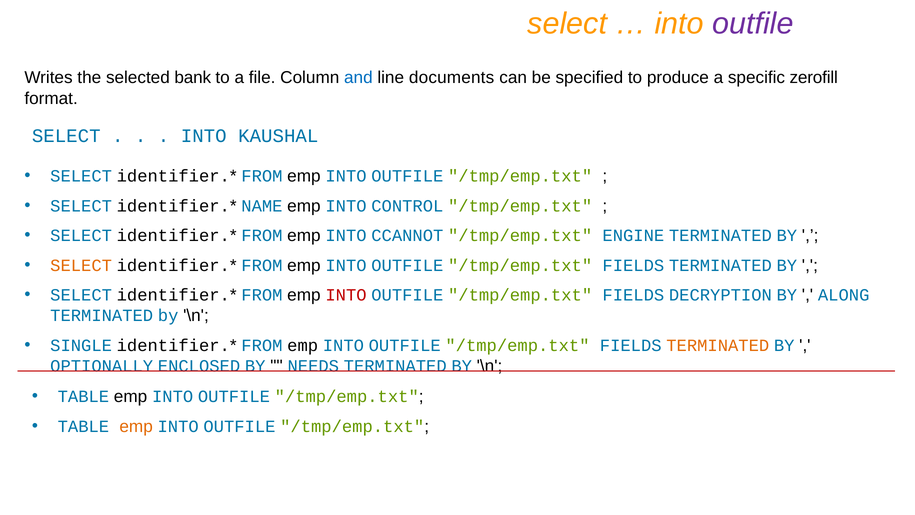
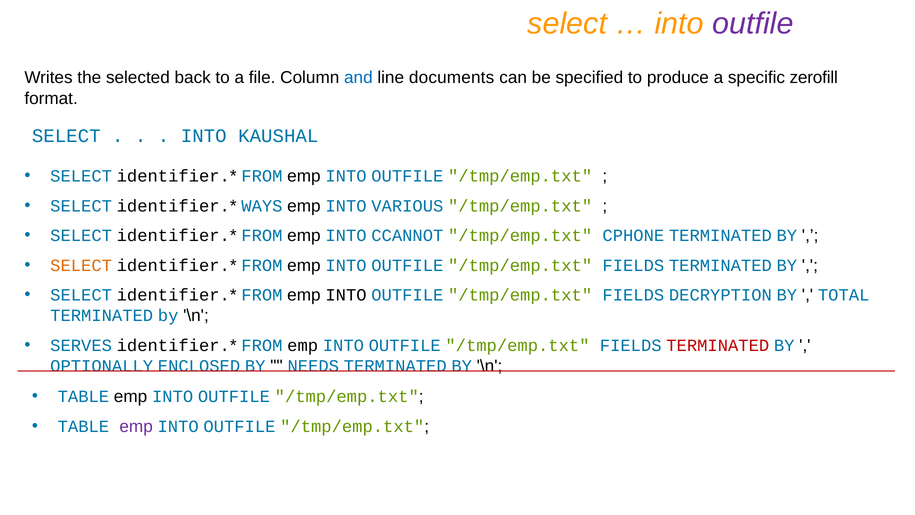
bank: bank -> back
NAME: NAME -> WAYS
CONTROL: CONTROL -> VARIOUS
ENGINE: ENGINE -> CPHONE
INTO at (346, 295) colour: red -> black
ALONG: ALONG -> TOTAL
SINGLE: SINGLE -> SERVES
TERMINATED at (718, 345) colour: orange -> red
emp at (136, 426) colour: orange -> purple
